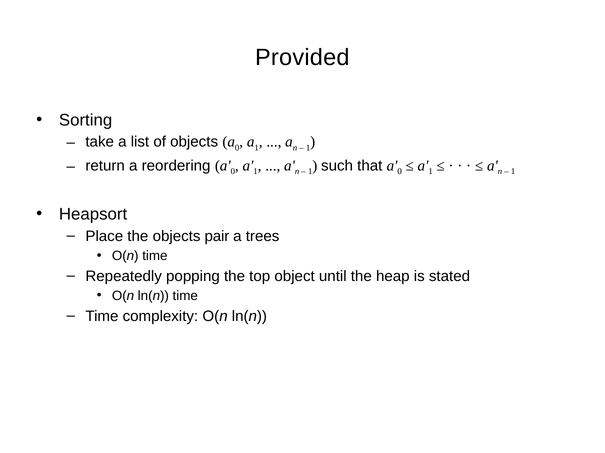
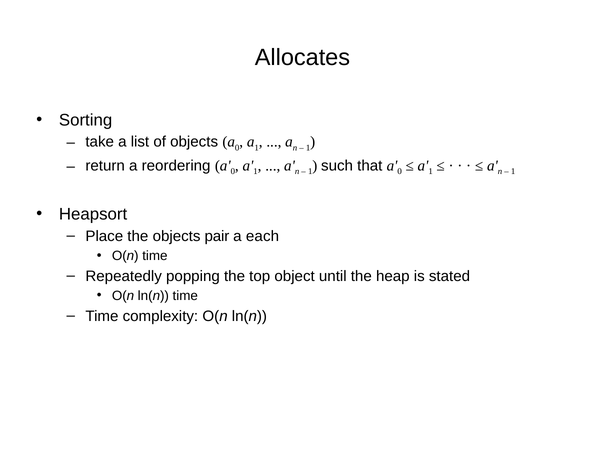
Provided: Provided -> Allocates
trees: trees -> each
